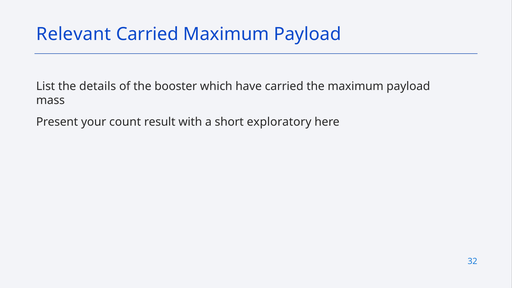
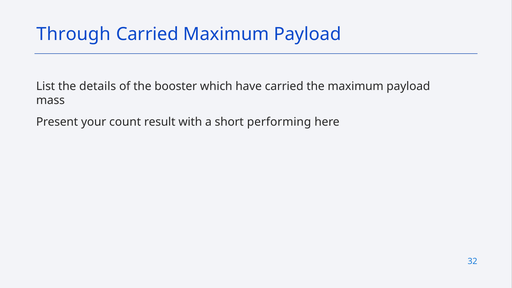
Relevant: Relevant -> Through
exploratory: exploratory -> performing
